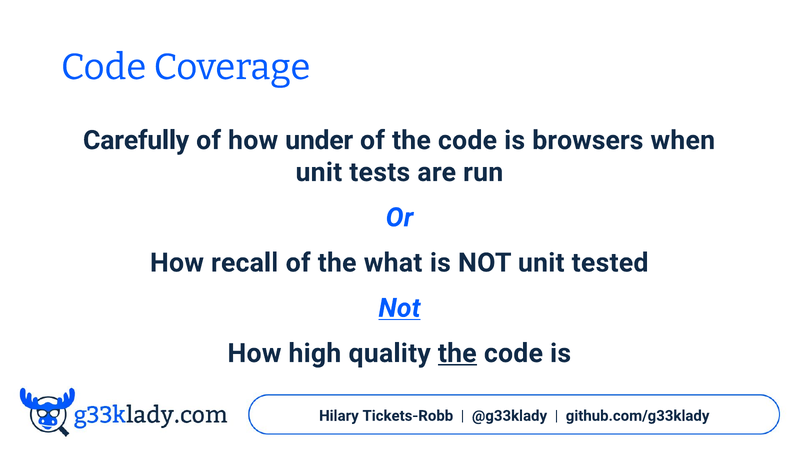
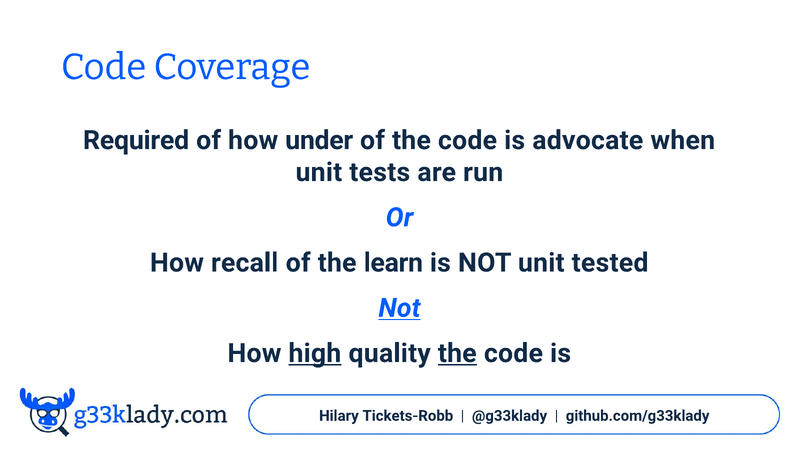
Carefully: Carefully -> Required
browsers: browsers -> advocate
what: what -> learn
high underline: none -> present
